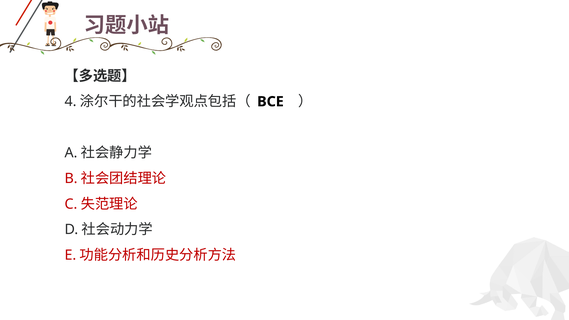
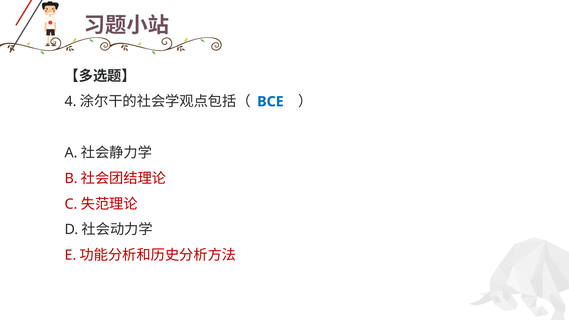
BCE colour: black -> blue
